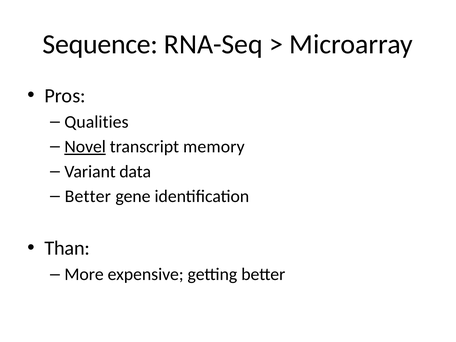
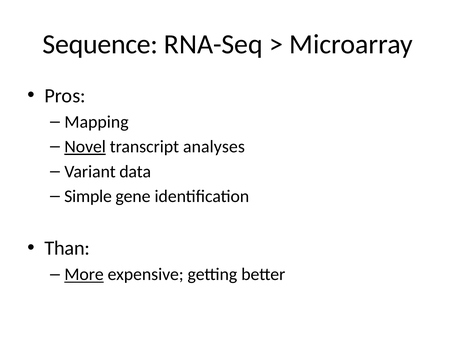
Qualities: Qualities -> Mapping
memory: memory -> analyses
Better at (88, 196): Better -> Simple
More underline: none -> present
